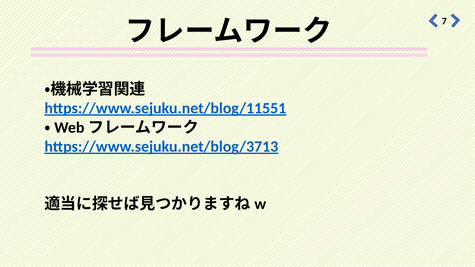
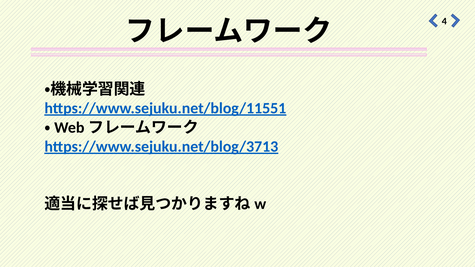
7: 7 -> 4
